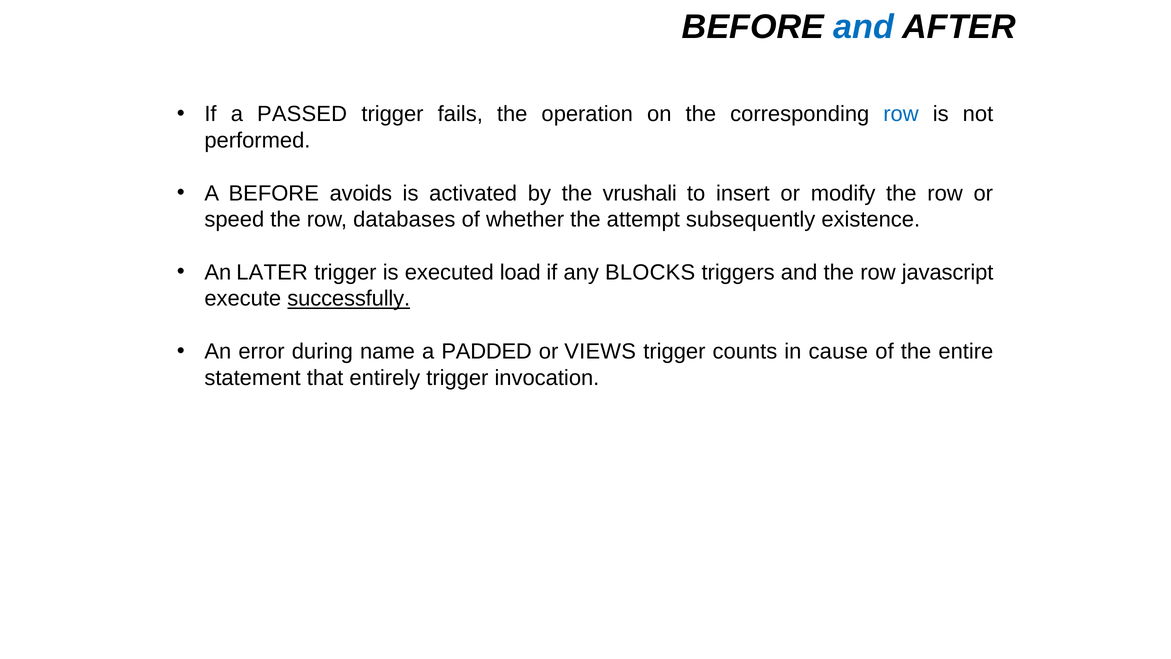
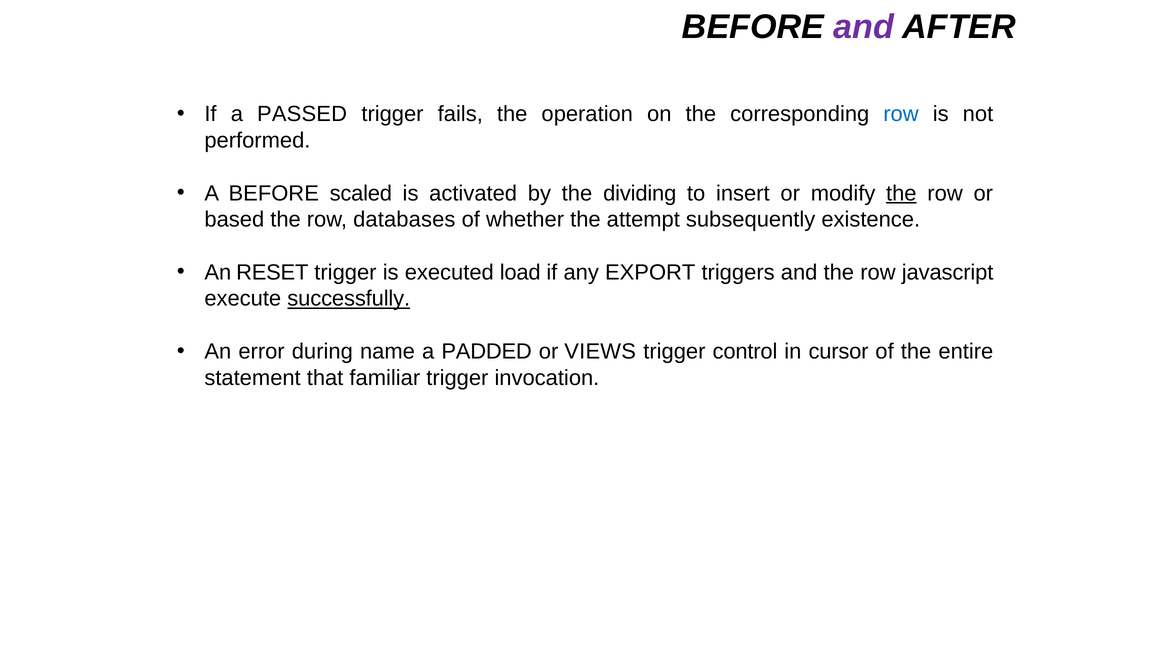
and at (864, 27) colour: blue -> purple
avoids: avoids -> scaled
vrushali: vrushali -> dividing
the at (901, 193) underline: none -> present
speed: speed -> based
LATER: LATER -> RESET
BLOCKS: BLOCKS -> EXPORT
counts: counts -> control
cause: cause -> cursor
entirely: entirely -> familiar
